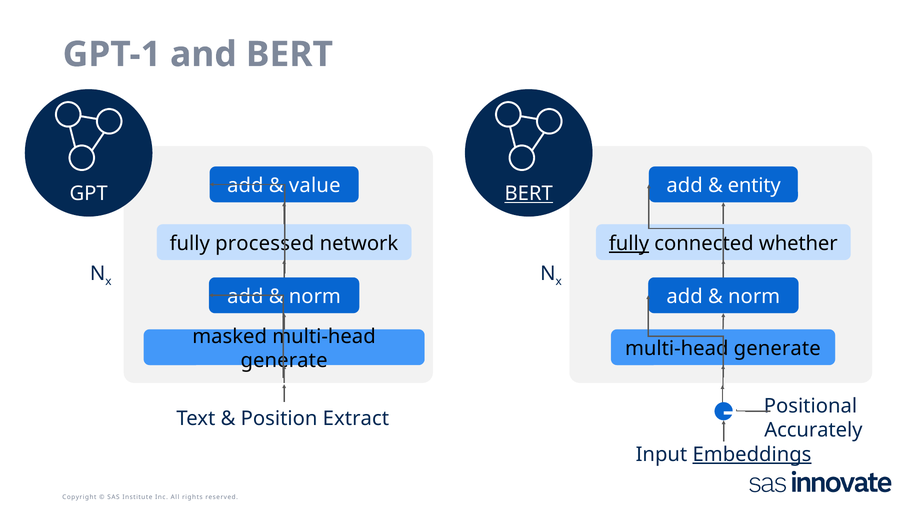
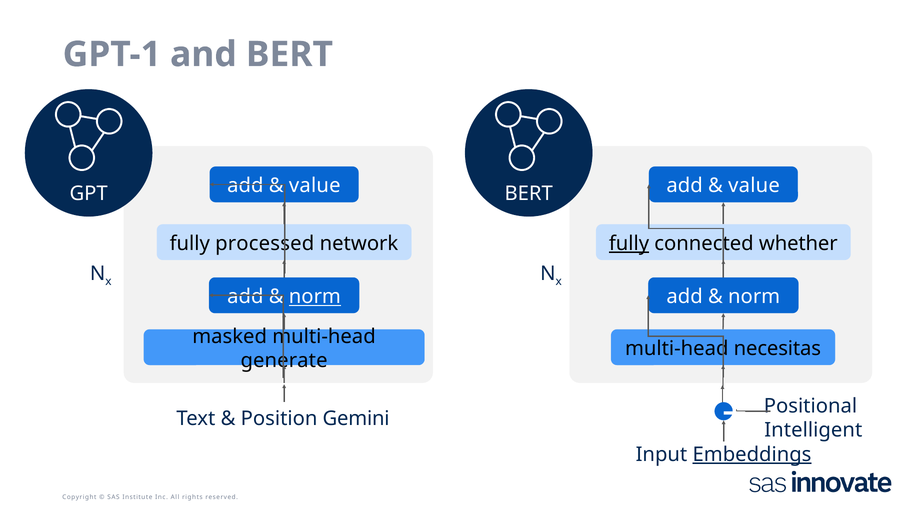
entity at (754, 186): entity -> value
BERT at (529, 194) underline: present -> none
norm at (315, 297) underline: none -> present
generate at (777, 349): generate -> necesitas
Extract: Extract -> Gemini
Accurately: Accurately -> Intelligent
